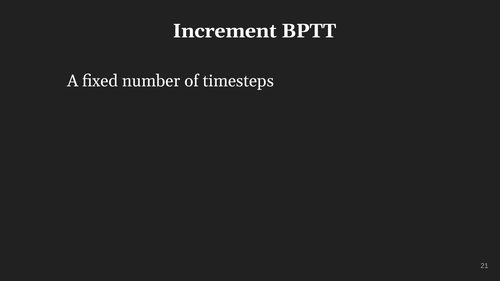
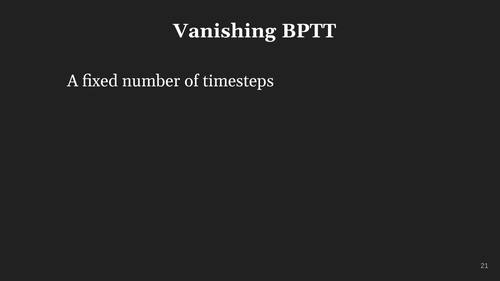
Increment: Increment -> Vanishing
